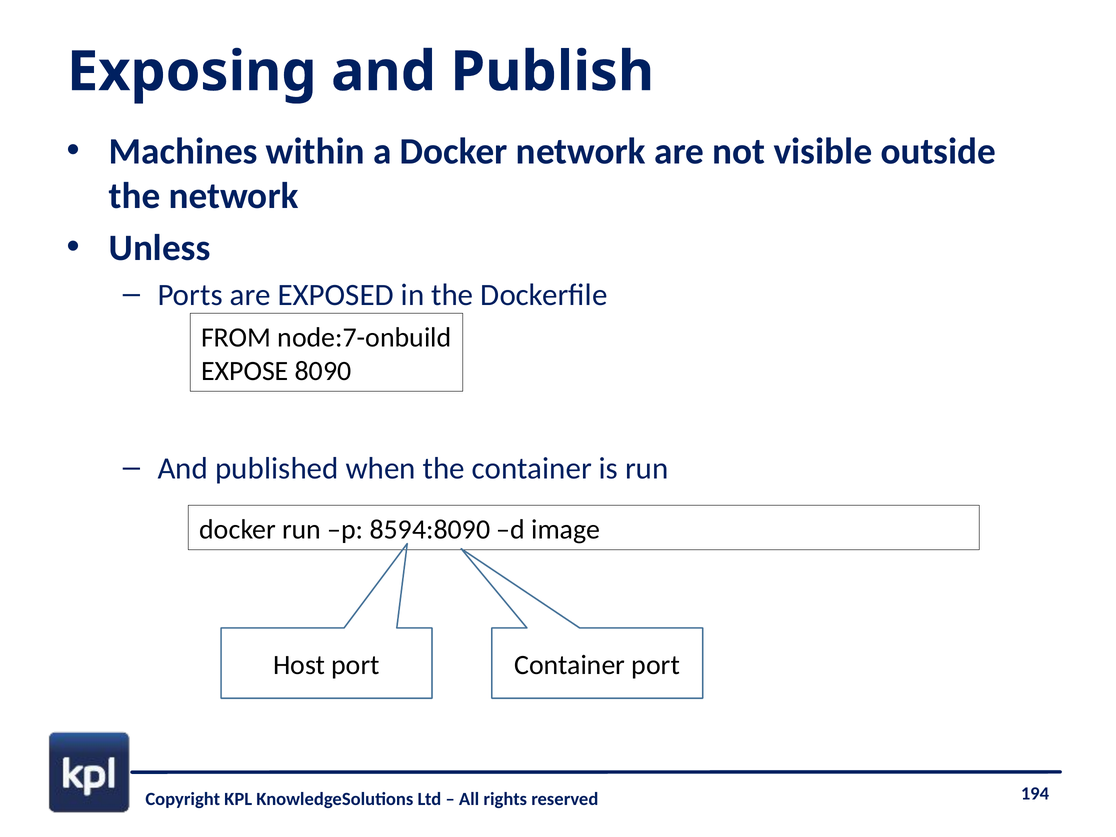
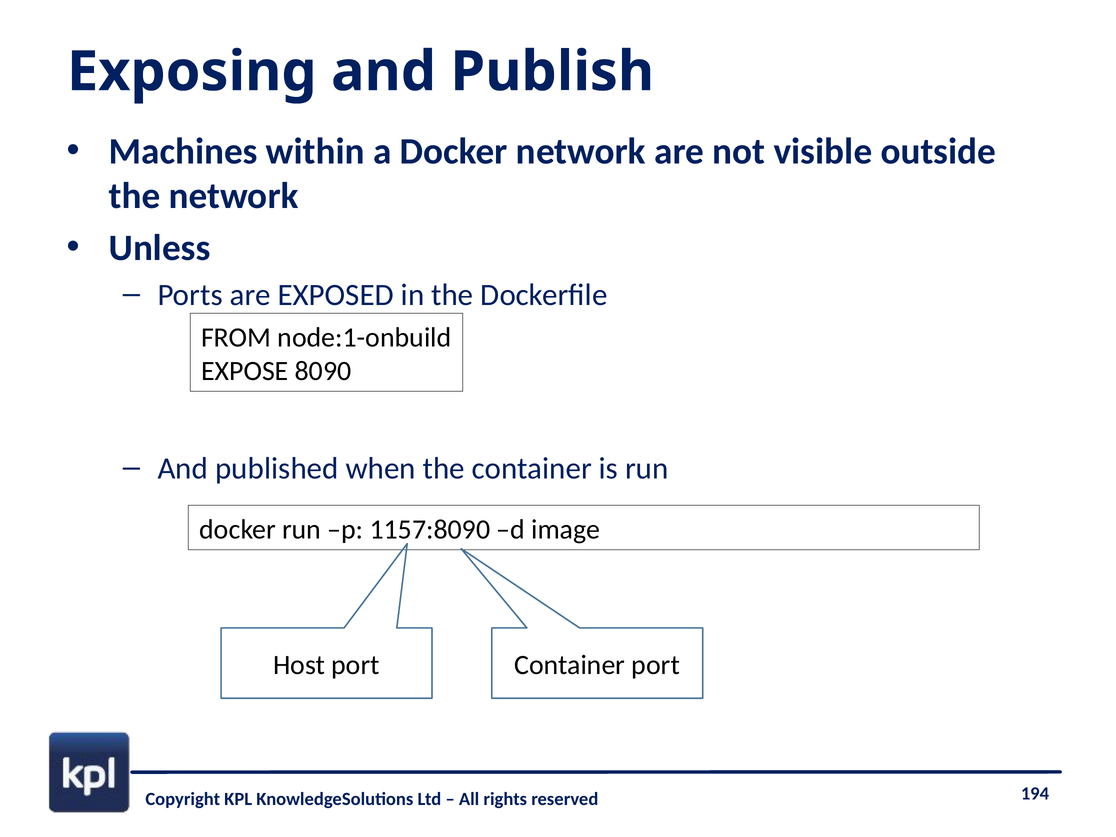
node:7-onbuild: node:7-onbuild -> node:1-onbuild
8594:8090: 8594:8090 -> 1157:8090
